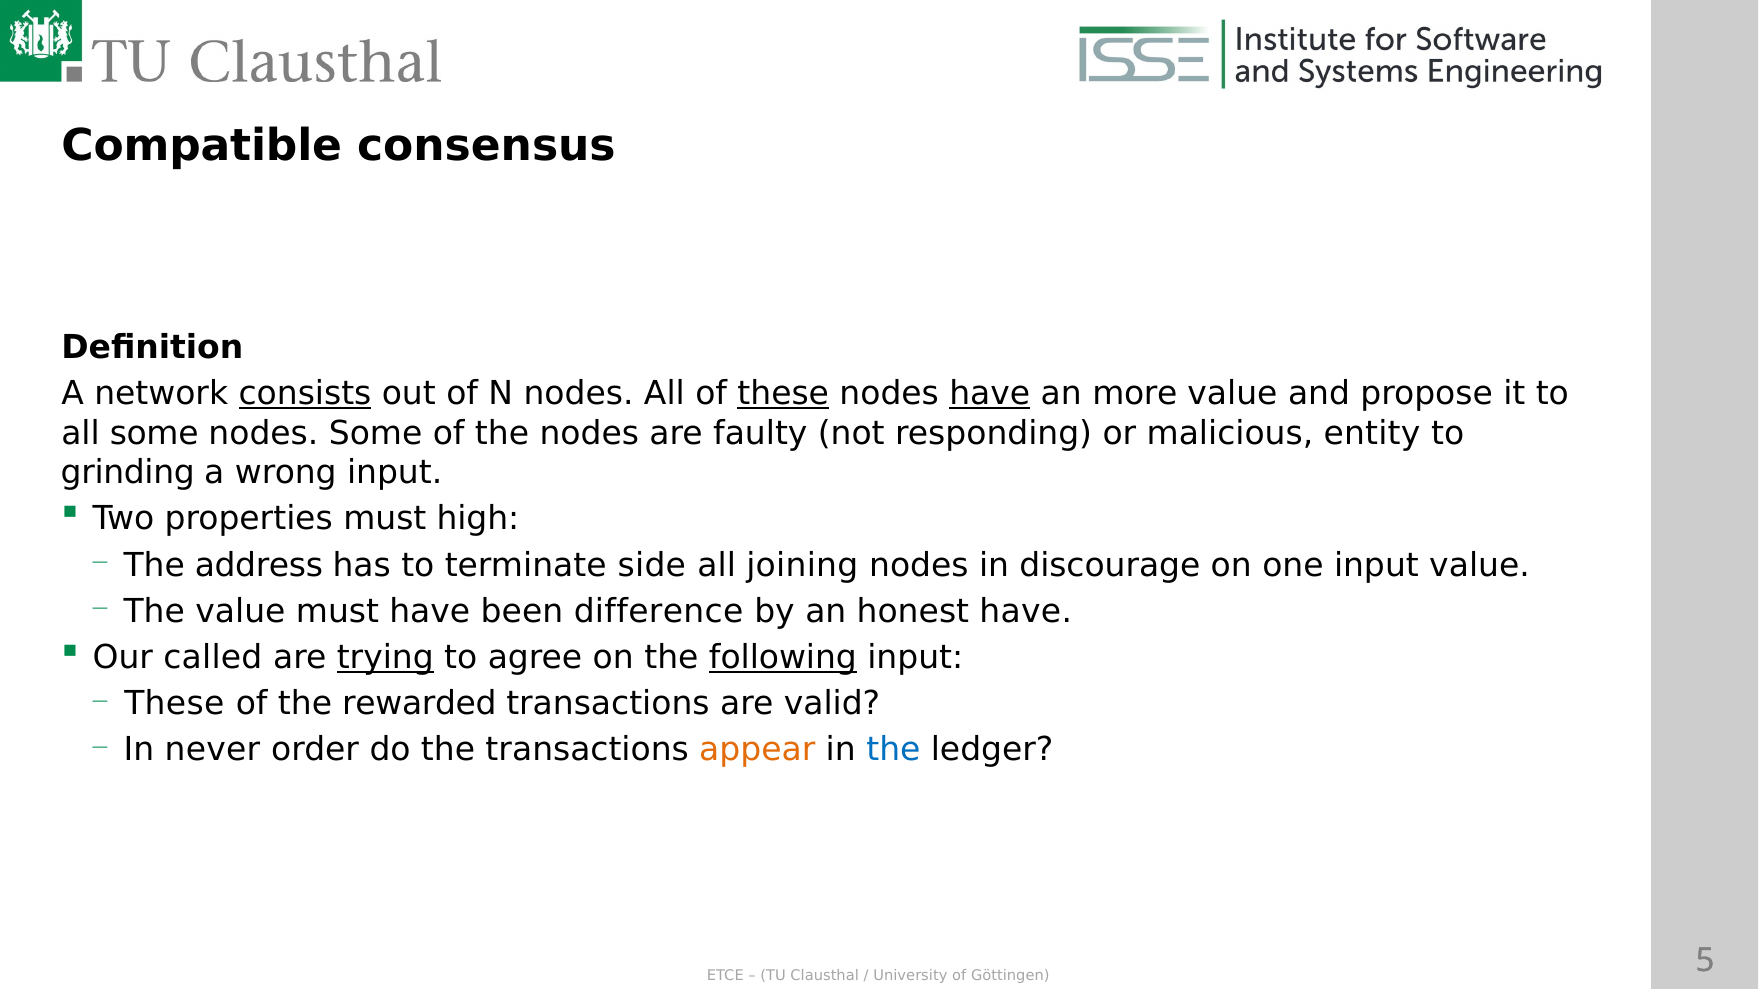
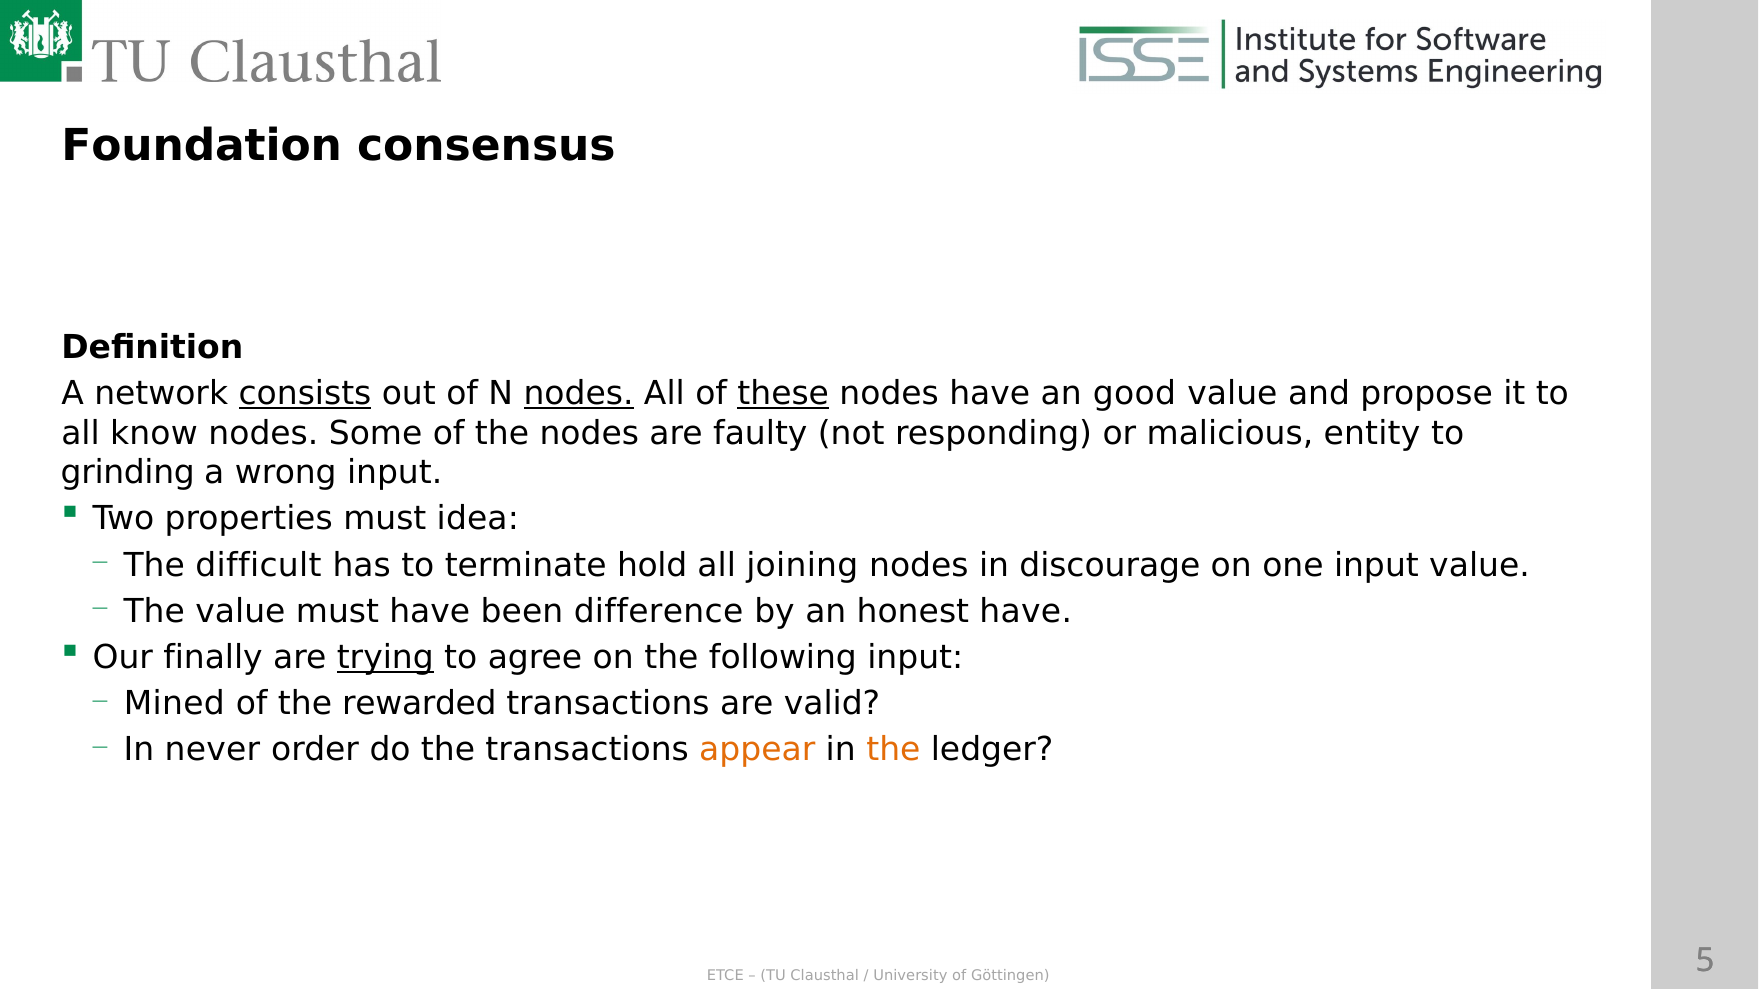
Compatible: Compatible -> Foundation
nodes at (579, 393) underline: none -> present
have at (990, 393) underline: present -> none
more: more -> good
all some: some -> know
high: high -> idea
address: address -> difficult
side: side -> hold
called: called -> finally
following underline: present -> none
These at (174, 703): These -> Mined
the at (893, 750) colour: blue -> orange
